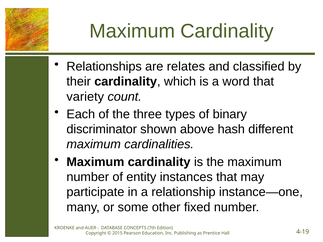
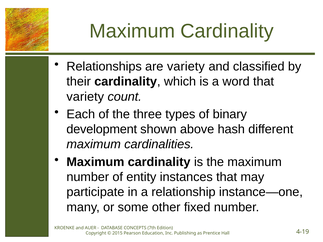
are relates: relates -> variety
discriminator: discriminator -> development
